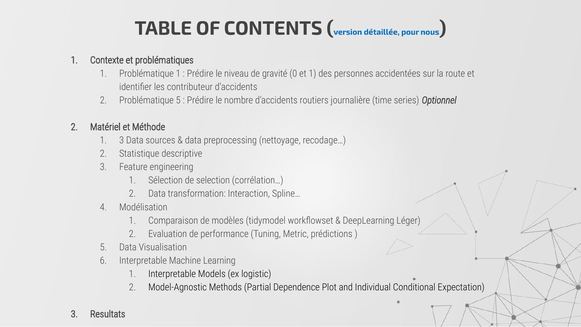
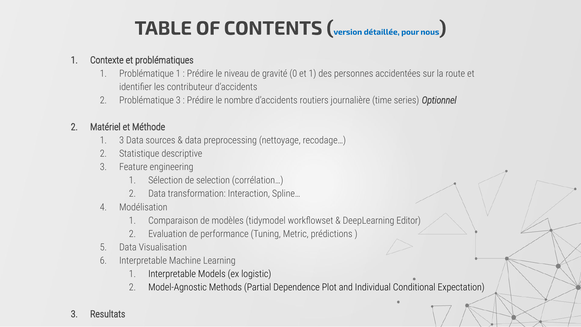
Problématique 5: 5 -> 3
DeepLearning Léger: Léger -> Editor
